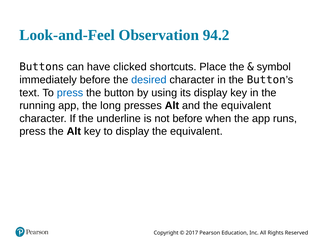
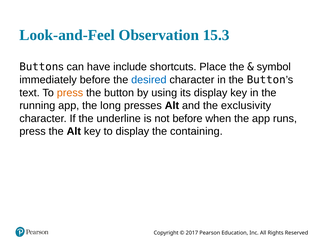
94.2: 94.2 -> 15.3
clicked: clicked -> include
press at (70, 93) colour: blue -> orange
and the equivalent: equivalent -> exclusivity
display the equivalent: equivalent -> containing
